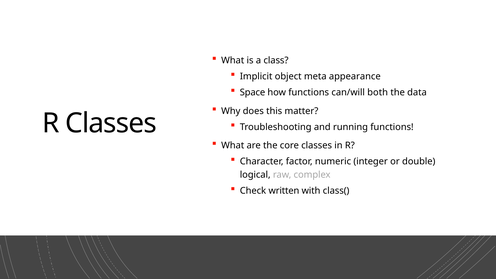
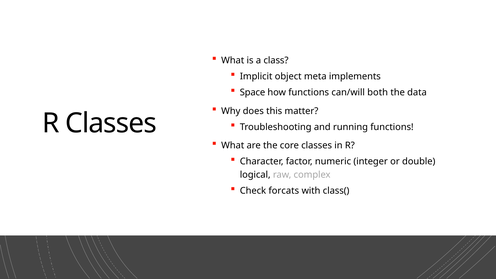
appearance: appearance -> implements
written: written -> forcats
